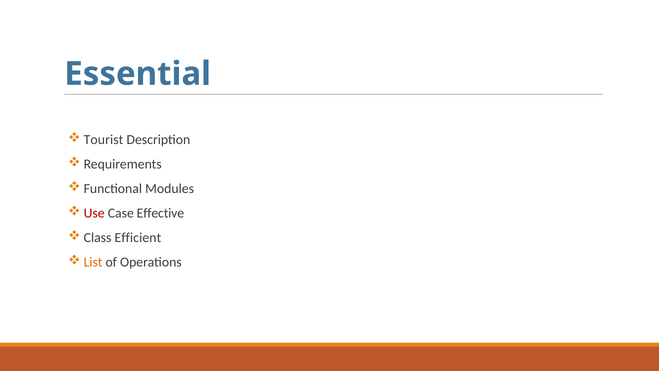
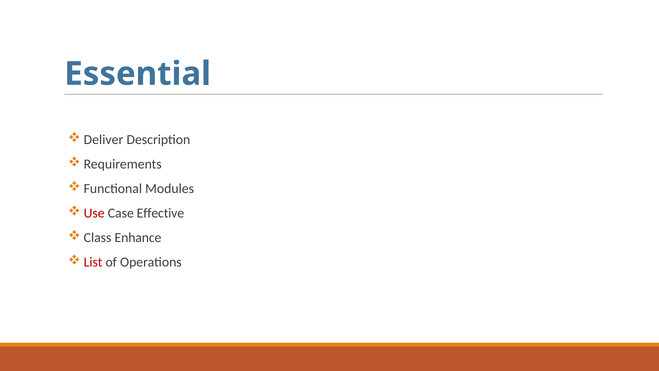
Tourist: Tourist -> Deliver
Efficient: Efficient -> Enhance
List colour: orange -> red
